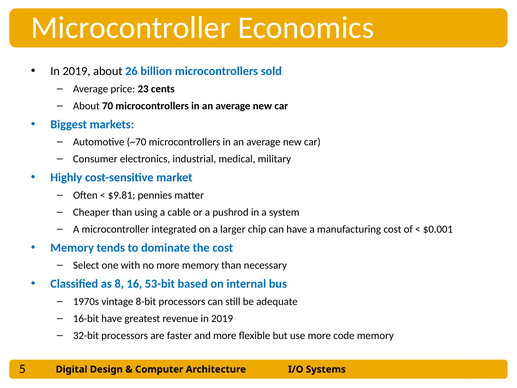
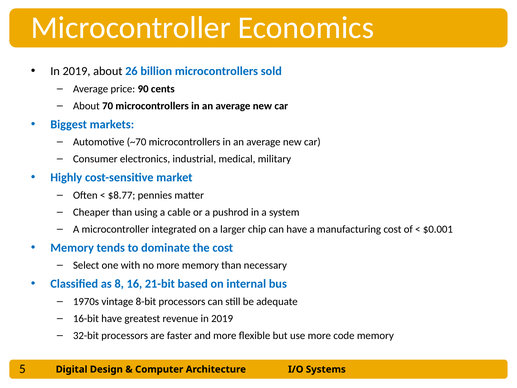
23: 23 -> 90
$9.81: $9.81 -> $8.77
53-bit: 53-bit -> 21-bit
